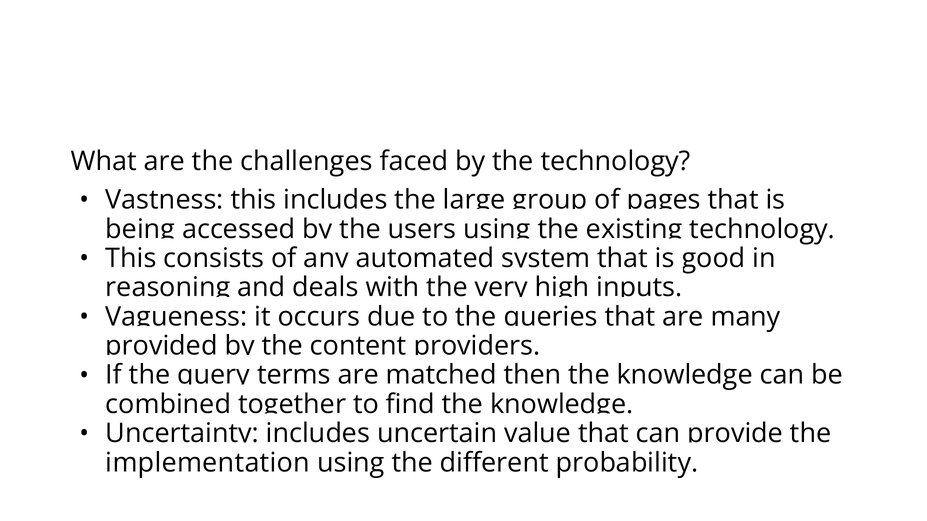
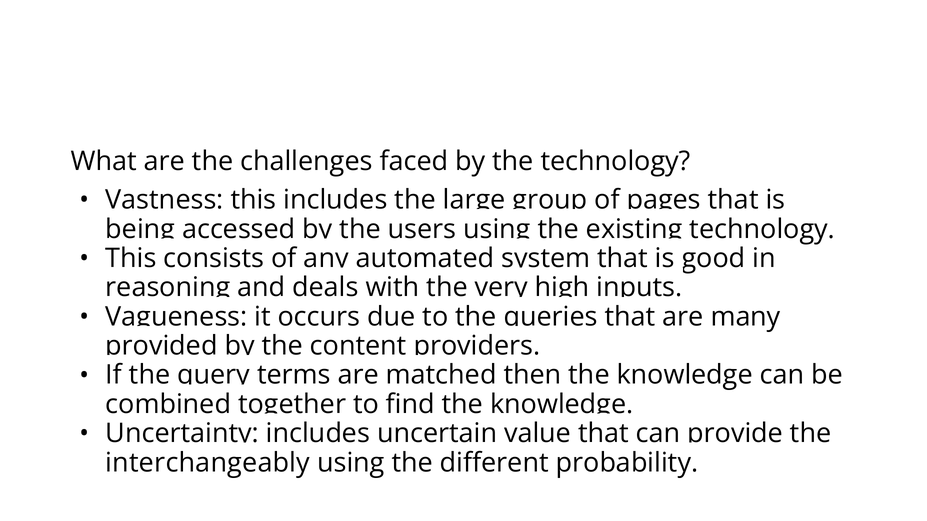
implementation: implementation -> interchangeably
